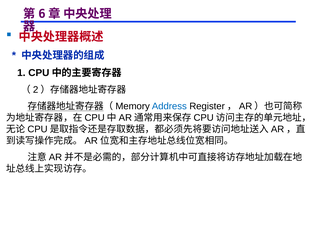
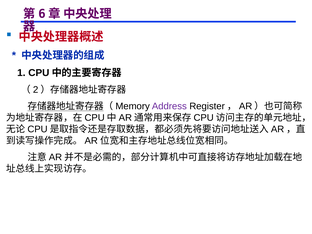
Address colour: blue -> purple
